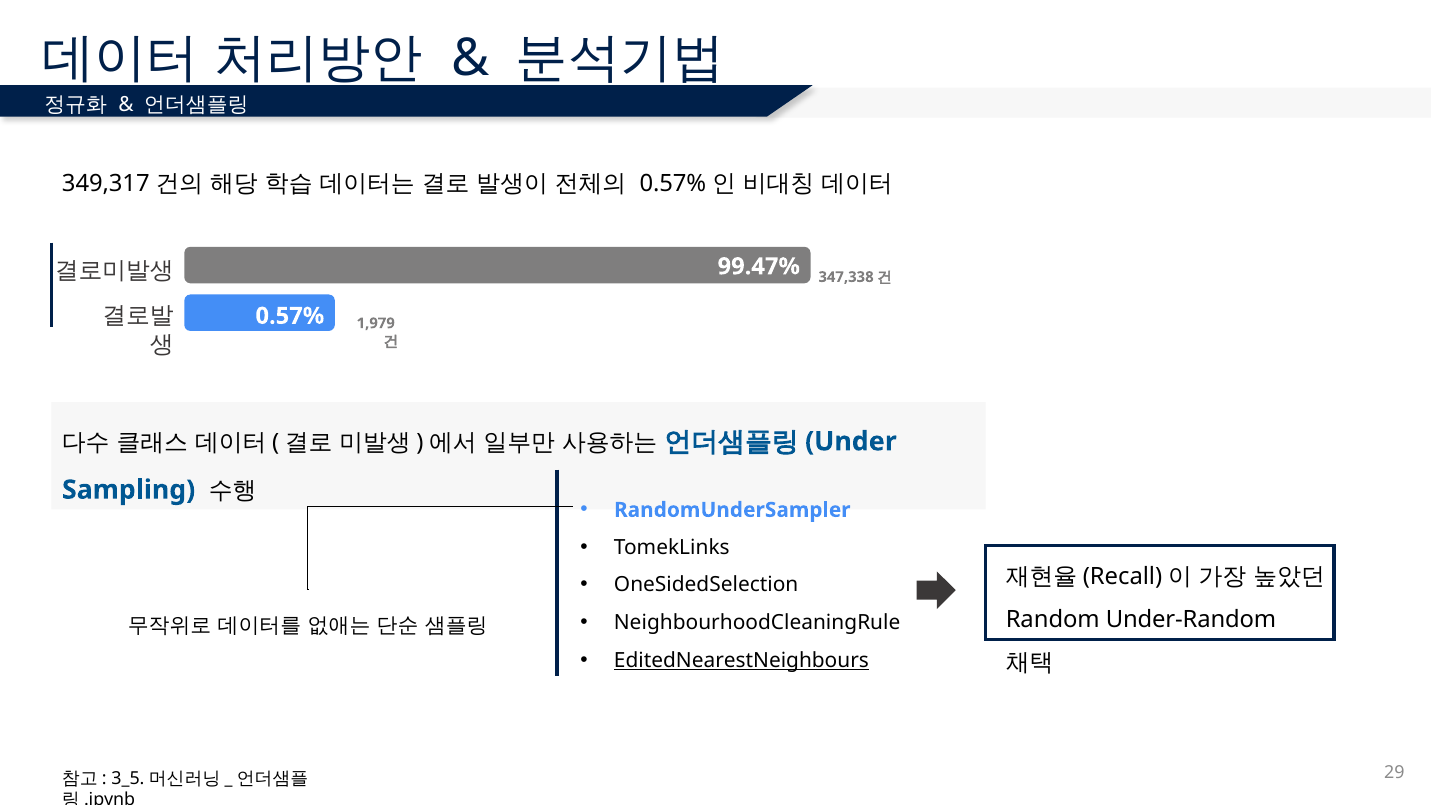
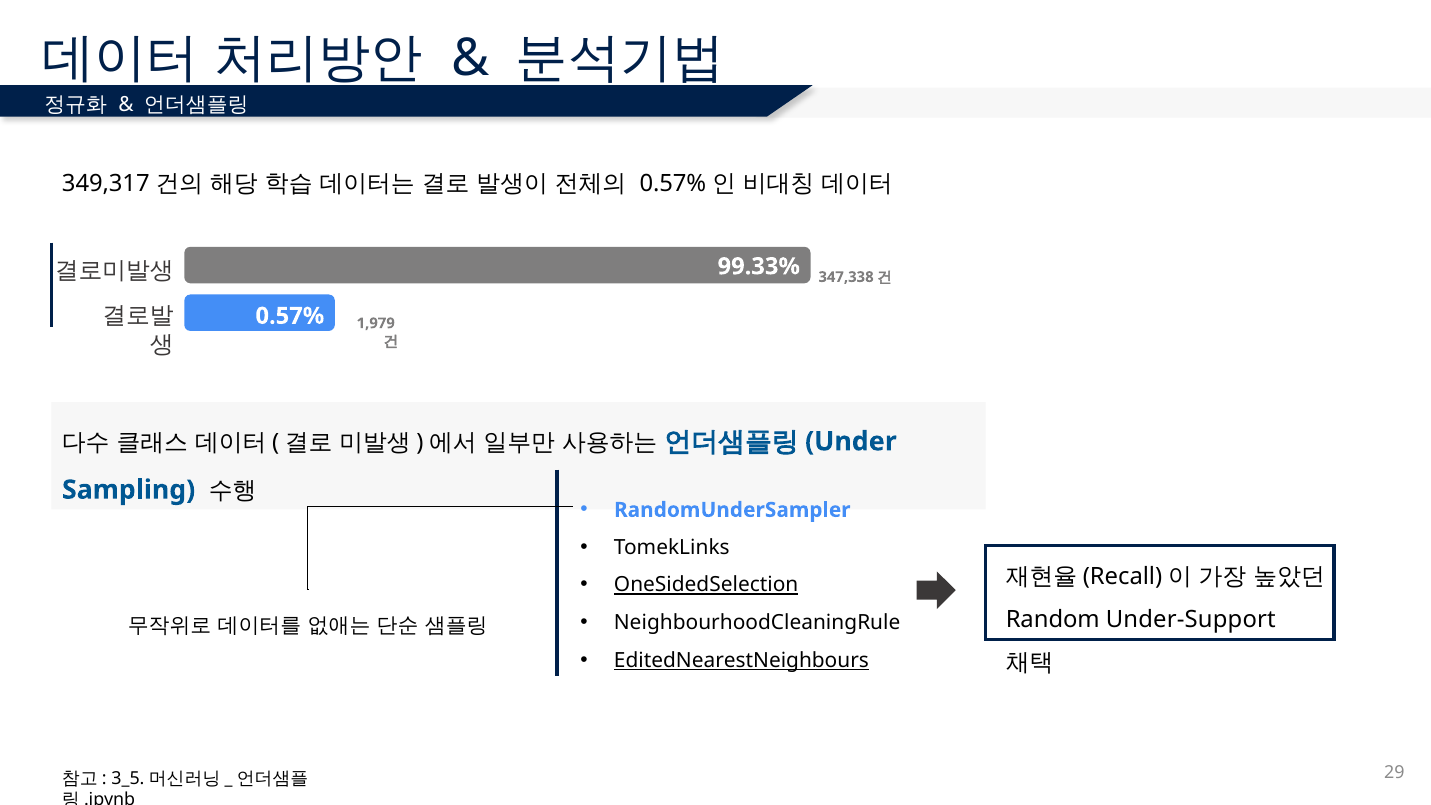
99.47%: 99.47% -> 99.33%
OneSidedSelection underline: none -> present
Under-Random: Under-Random -> Under-Support
